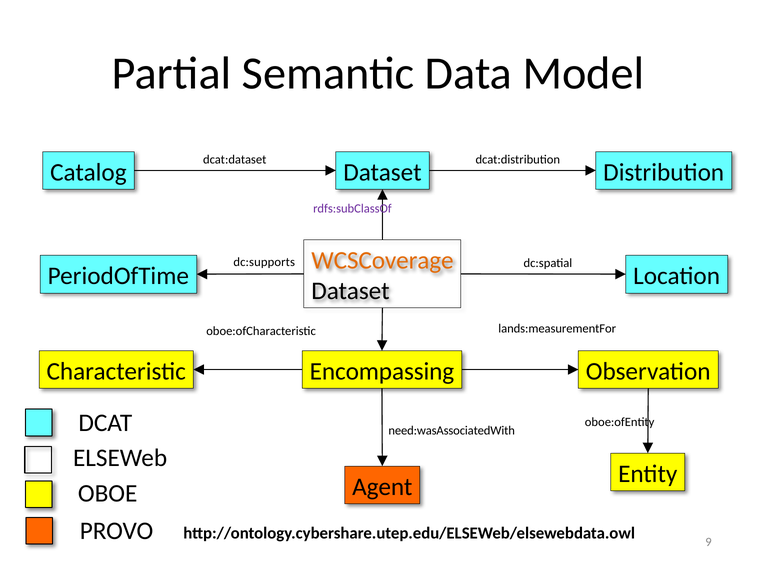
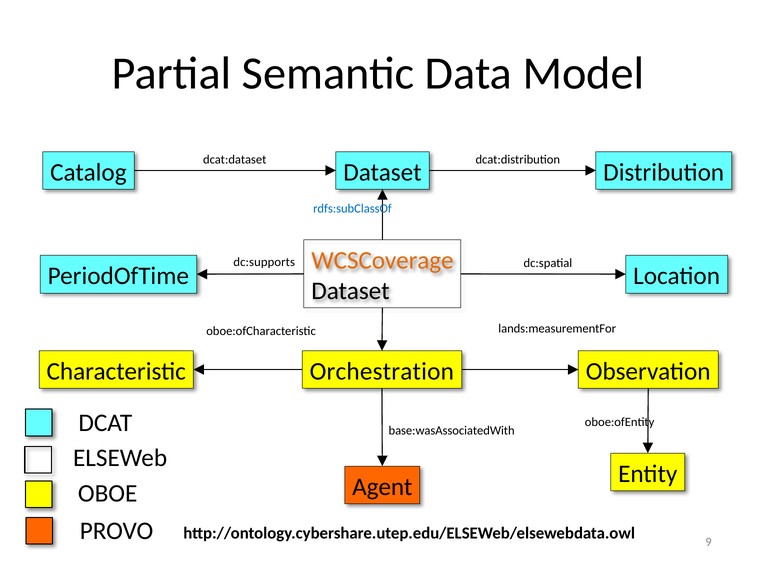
rdfs:subClassOf colour: purple -> blue
Encompassing: Encompassing -> Orchestration
need:wasAssociatedWith: need:wasAssociatedWith -> base:wasAssociatedWith
